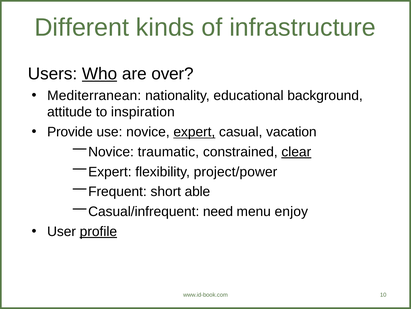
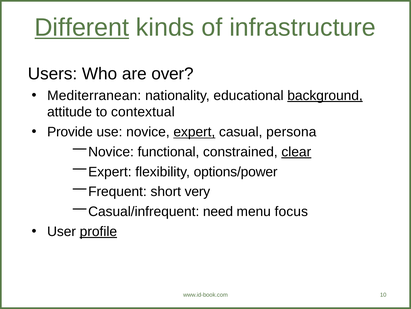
Different underline: none -> present
Who underline: present -> none
background underline: none -> present
inspiration: inspiration -> contextual
vacation: vacation -> persona
traumatic: traumatic -> functional
project/power: project/power -> options/power
able: able -> very
enjoy: enjoy -> focus
